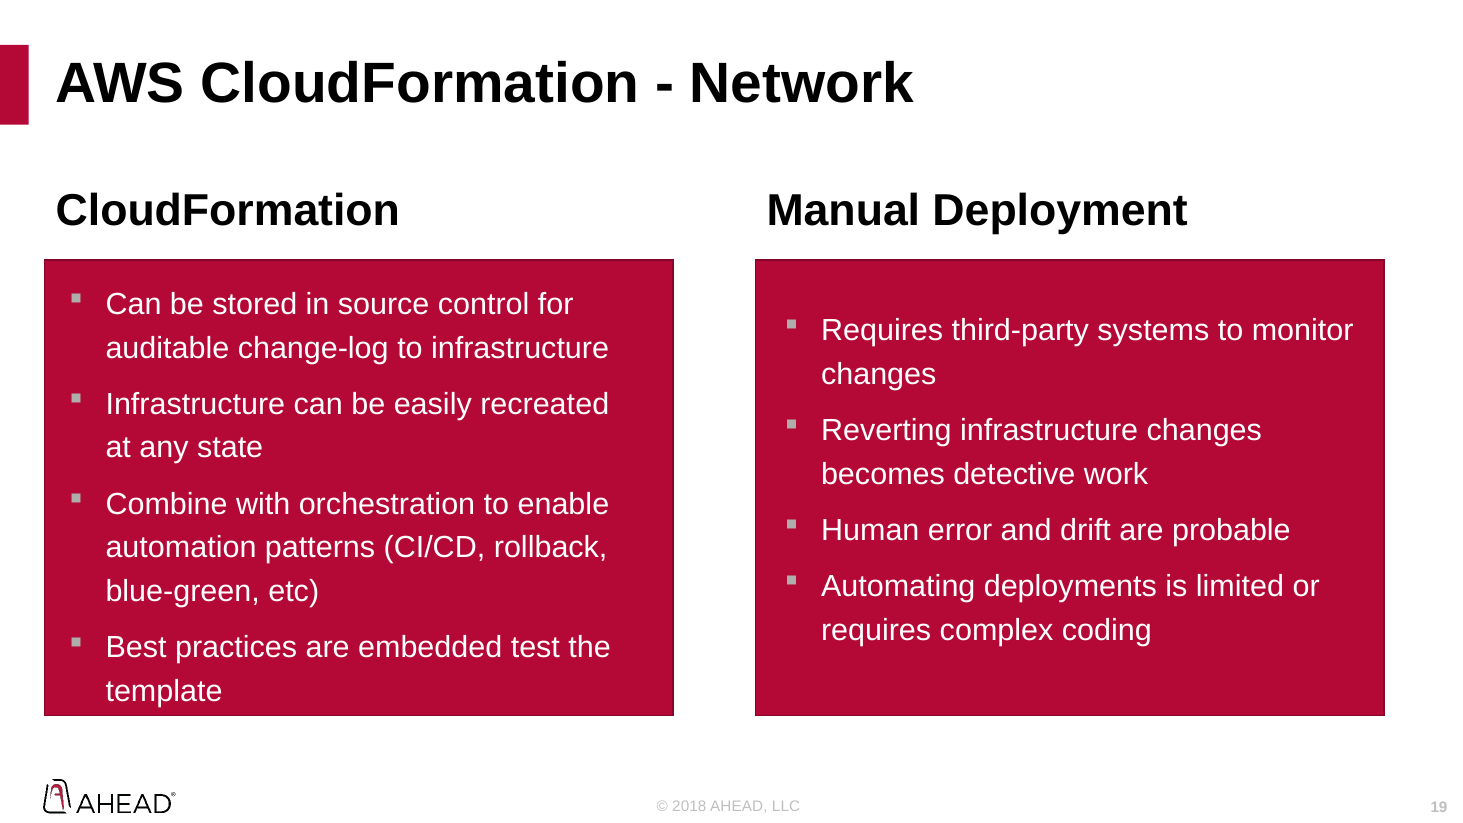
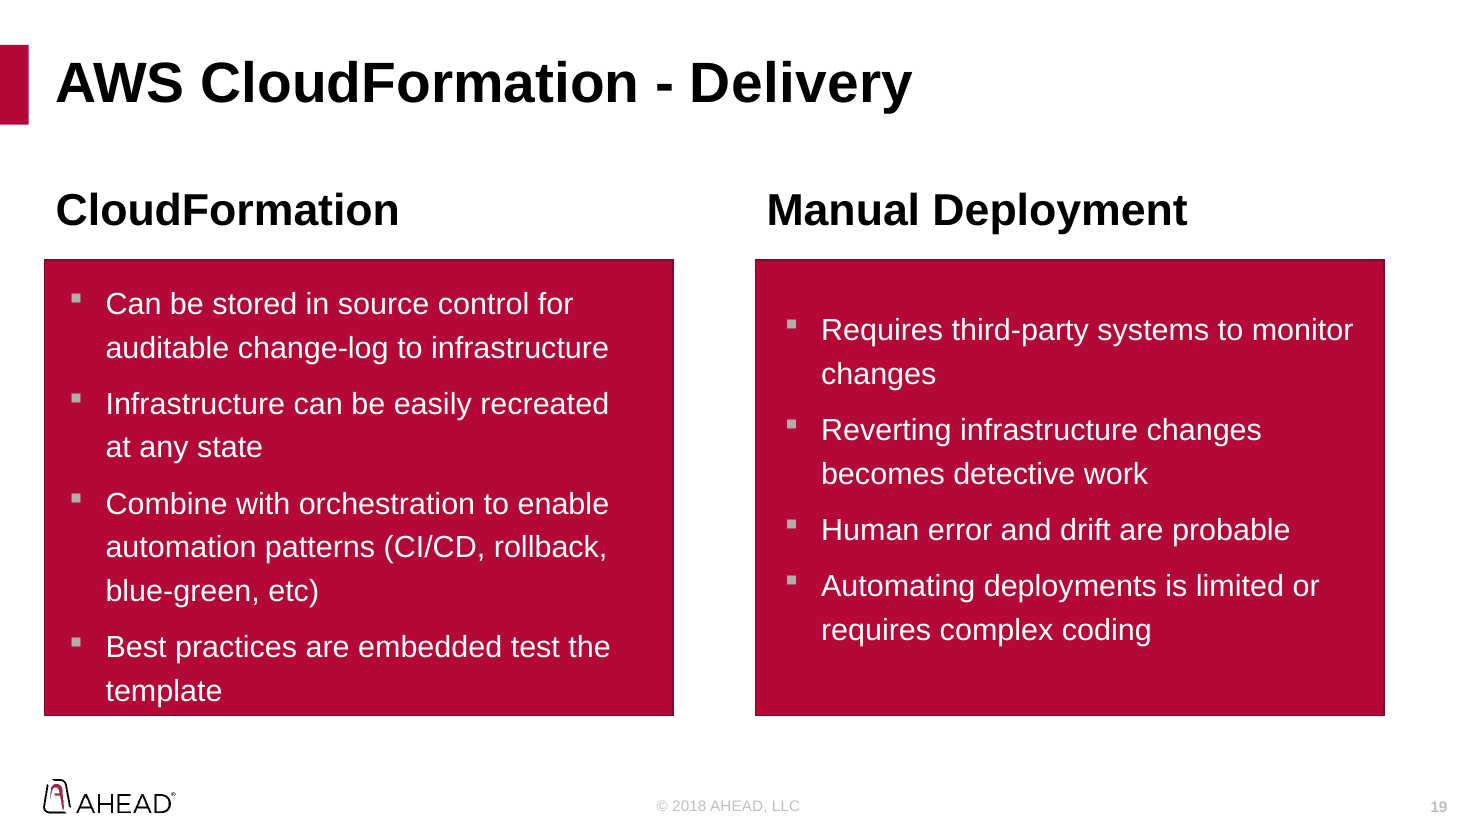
Network: Network -> Delivery
